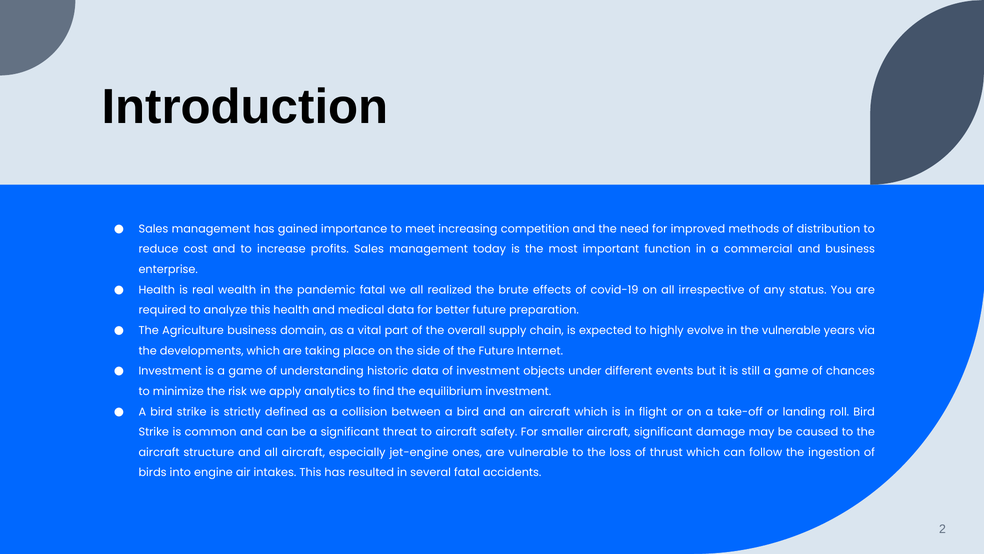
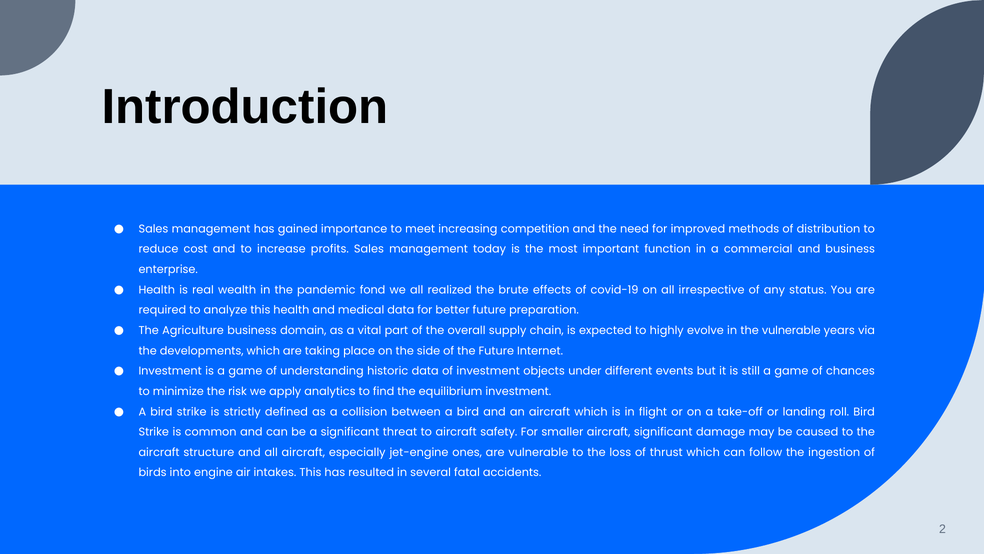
pandemic fatal: fatal -> fond
